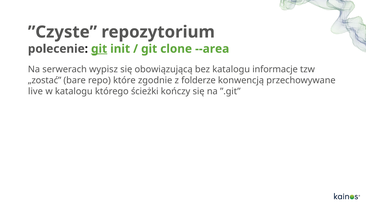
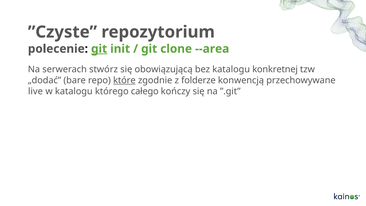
wypisz: wypisz -> stwórz
informacje: informacje -> konkretnej
„zostać: „zostać -> „dodać
które underline: none -> present
ścieżki: ścieżki -> całego
